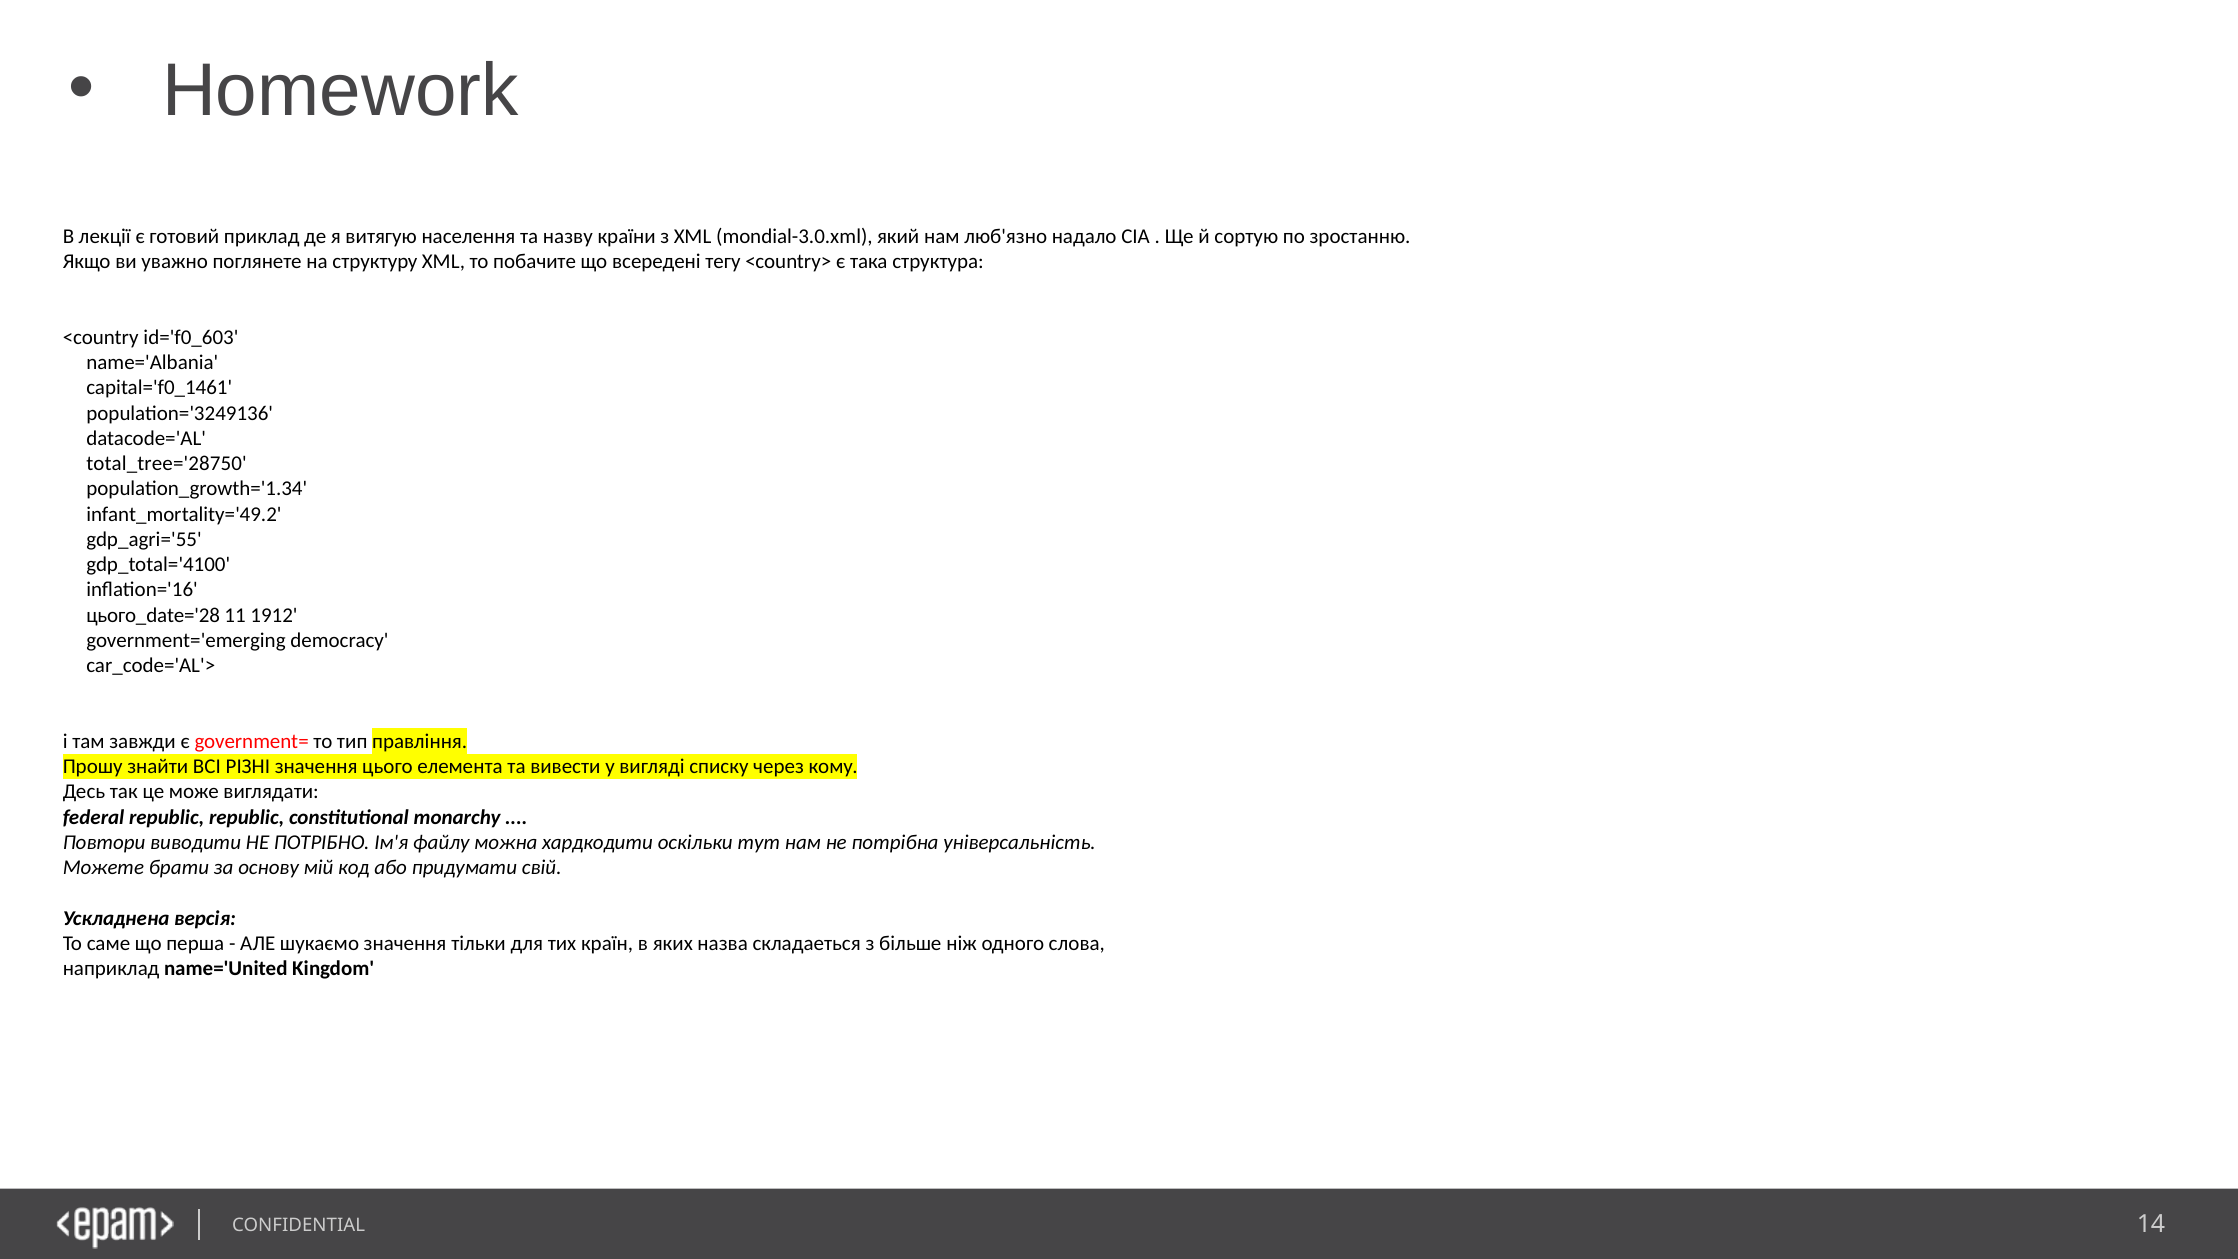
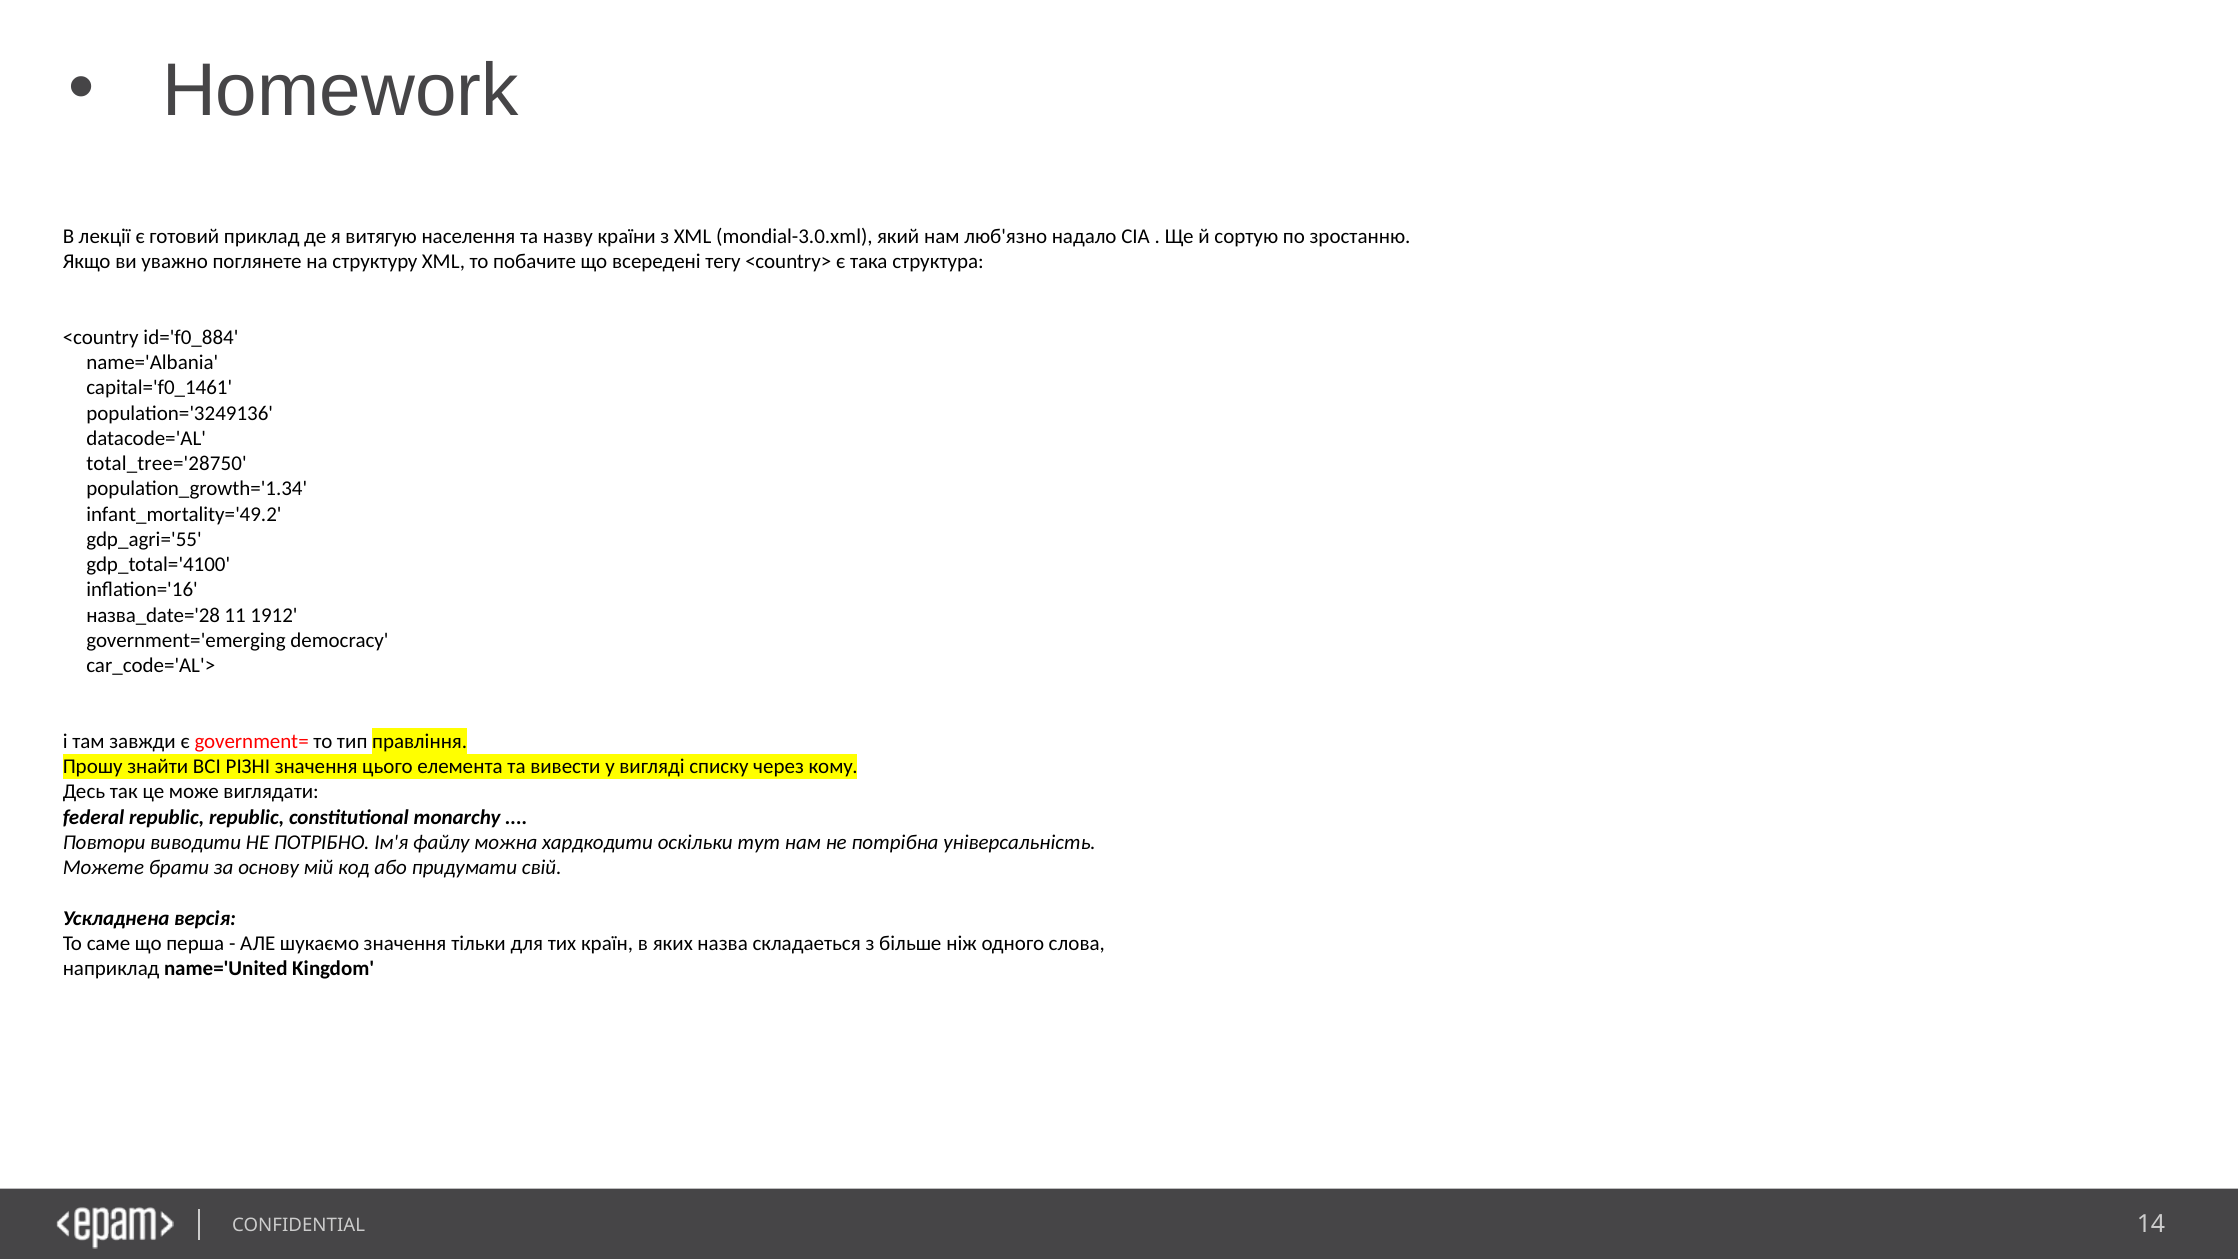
id='f0_603: id='f0_603 -> id='f0_884
цього_date='28: цього_date='28 -> назва_date='28
